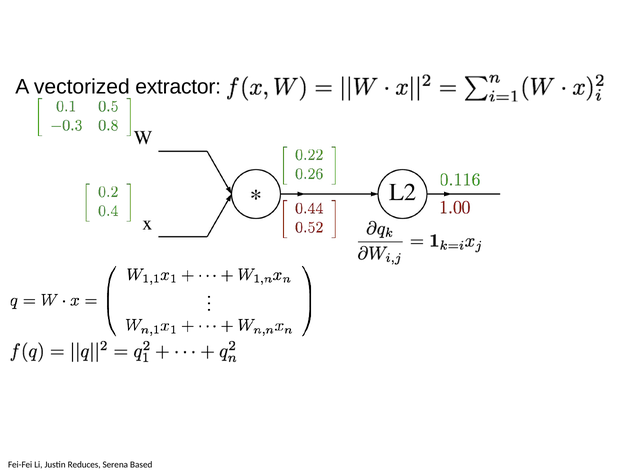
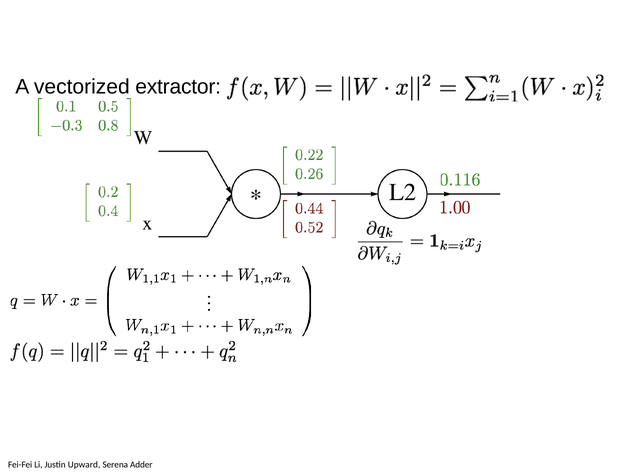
Reduces: Reduces -> Upward
Based: Based -> Adder
